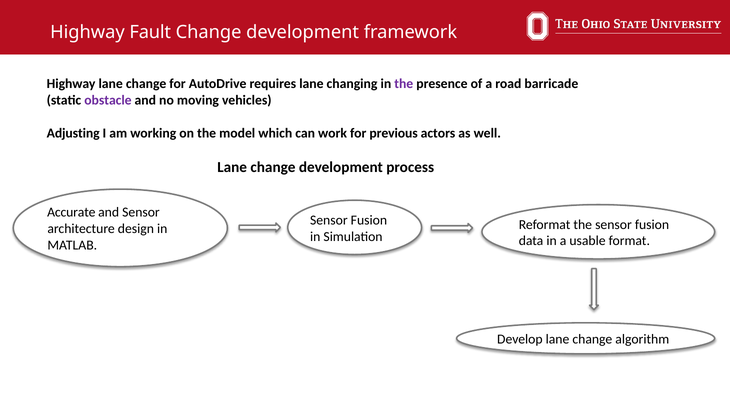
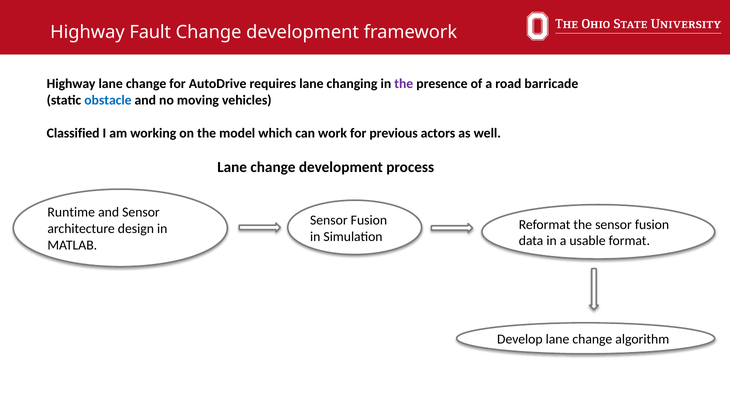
obstacle colour: purple -> blue
Adjusting: Adjusting -> Classified
Accurate: Accurate -> Runtime
